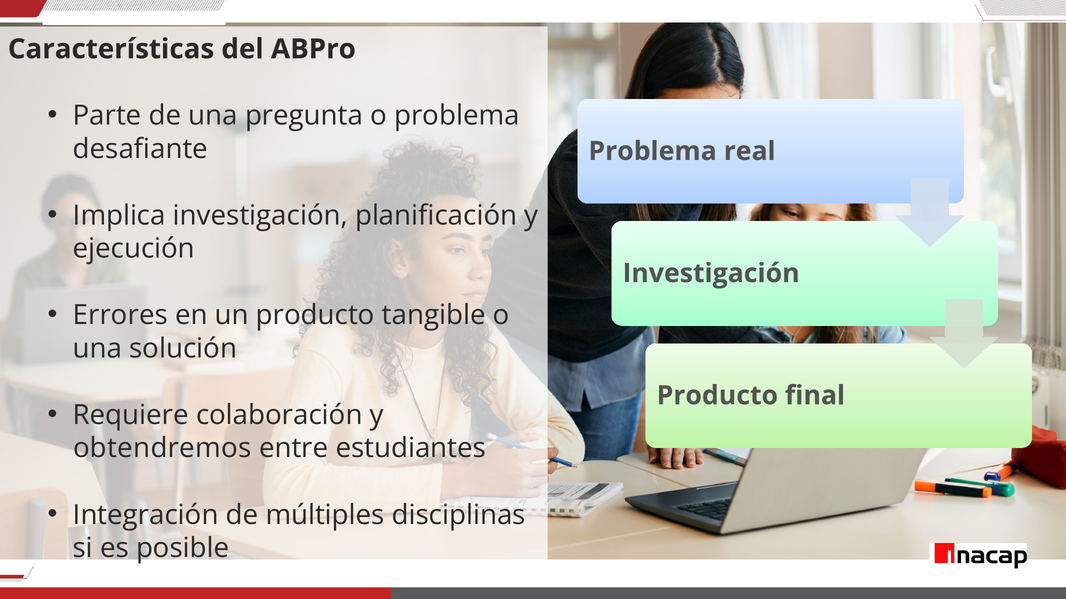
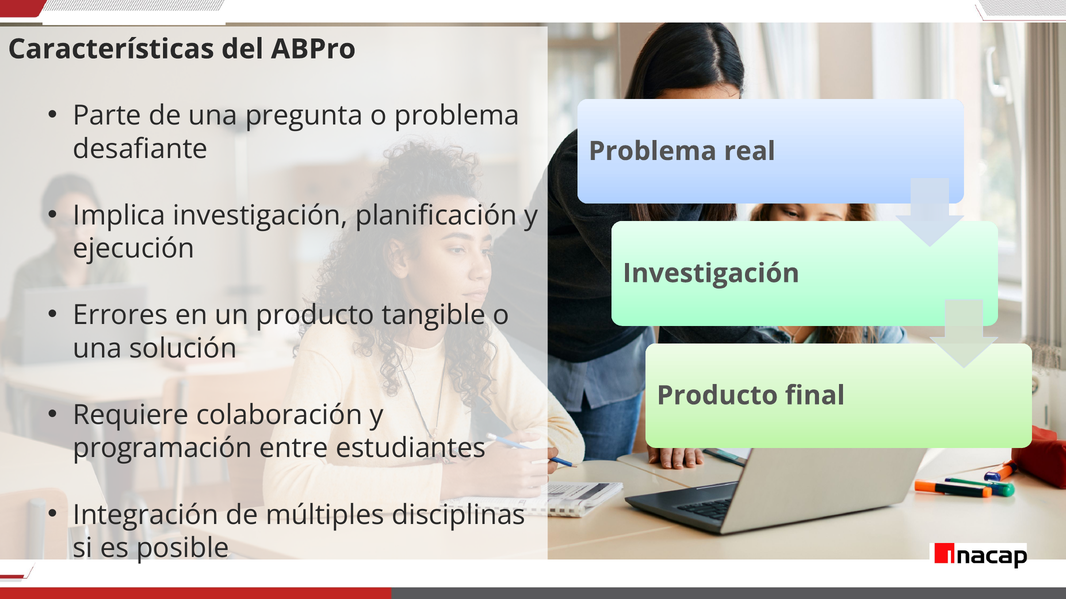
obtendremos: obtendremos -> programación
